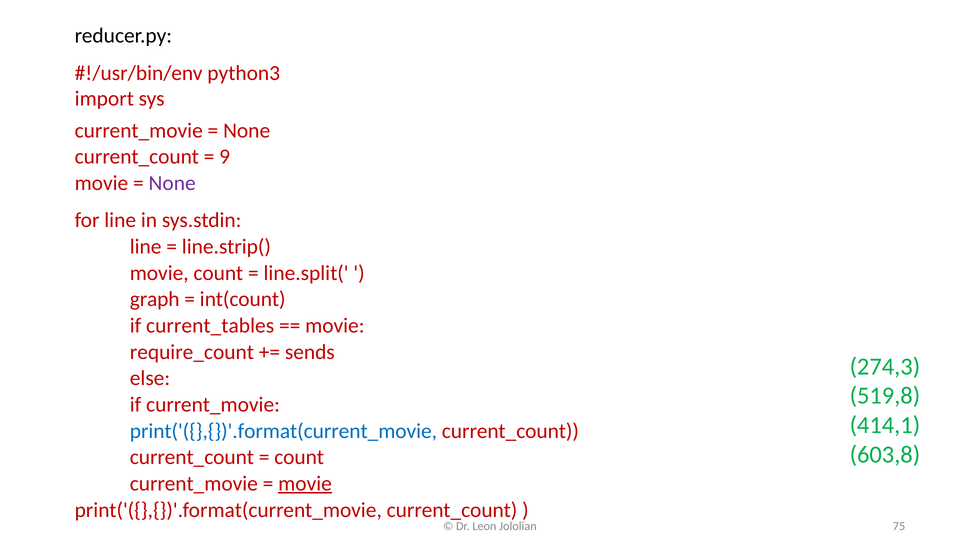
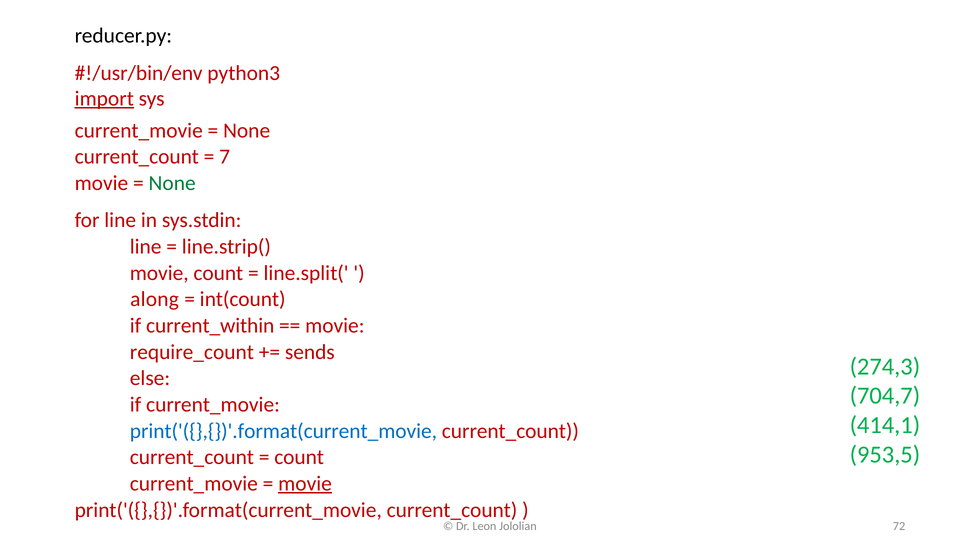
import underline: none -> present
9: 9 -> 7
None at (172, 183) colour: purple -> green
graph: graph -> along
current_tables: current_tables -> current_within
519,8: 519,8 -> 704,7
603,8: 603,8 -> 953,5
75: 75 -> 72
